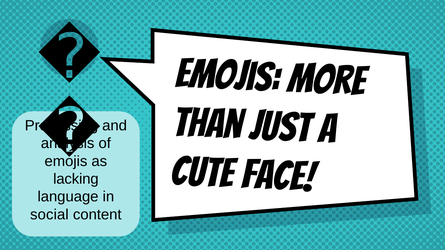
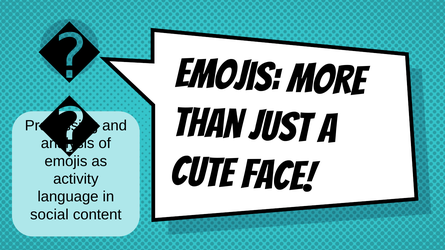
lacking: lacking -> activity
